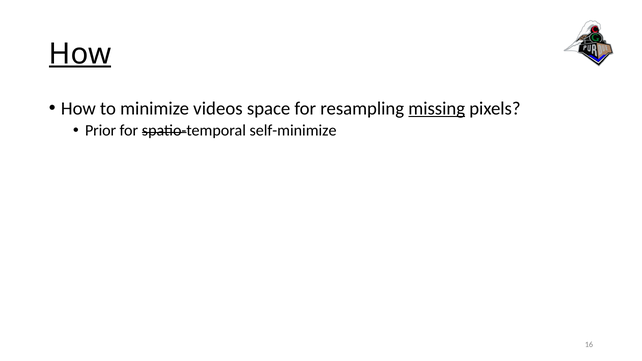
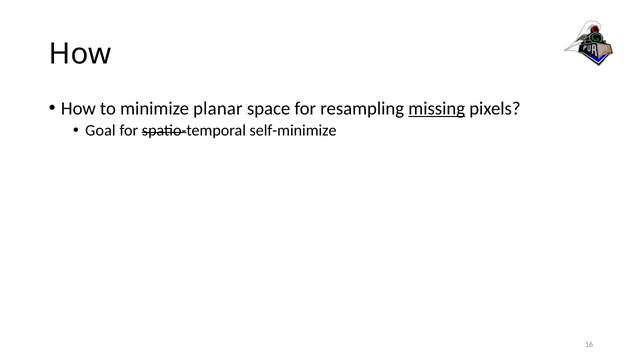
How at (80, 54) underline: present -> none
videos: videos -> planar
Prior: Prior -> Goal
